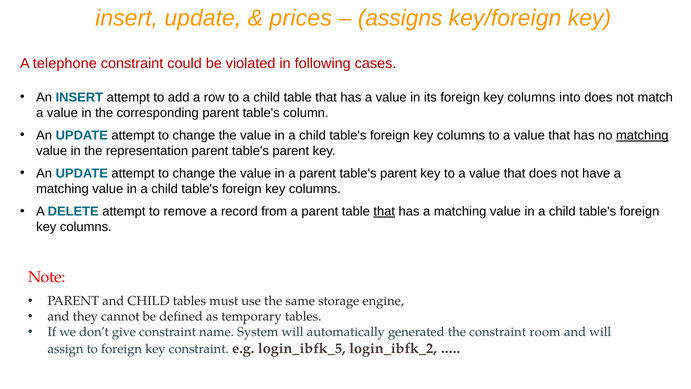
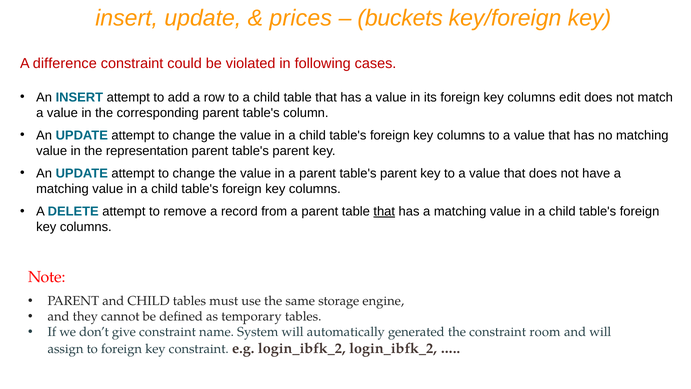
assigns: assigns -> buckets
telephone: telephone -> difference
into: into -> edit
matching at (642, 135) underline: present -> none
e.g login_ibfk_5: login_ibfk_5 -> login_ibfk_2
